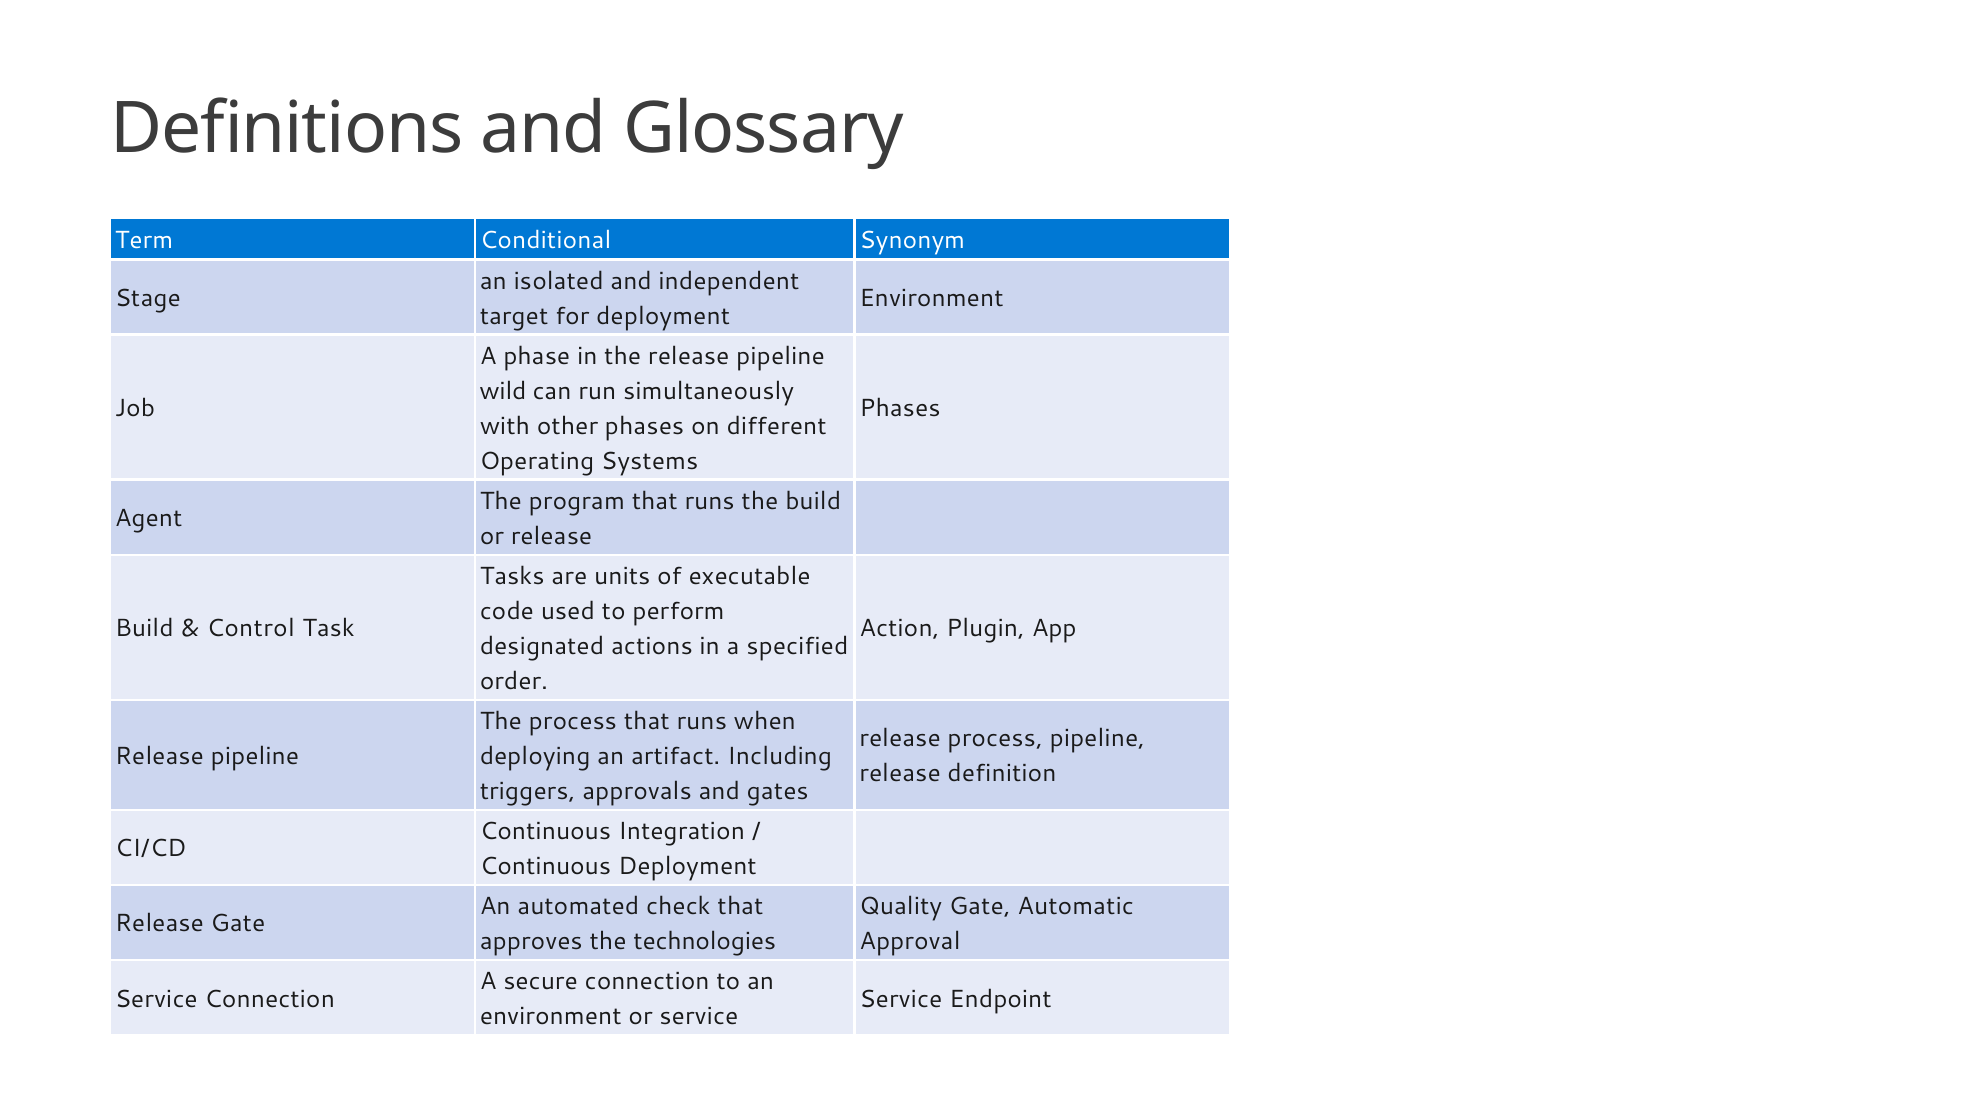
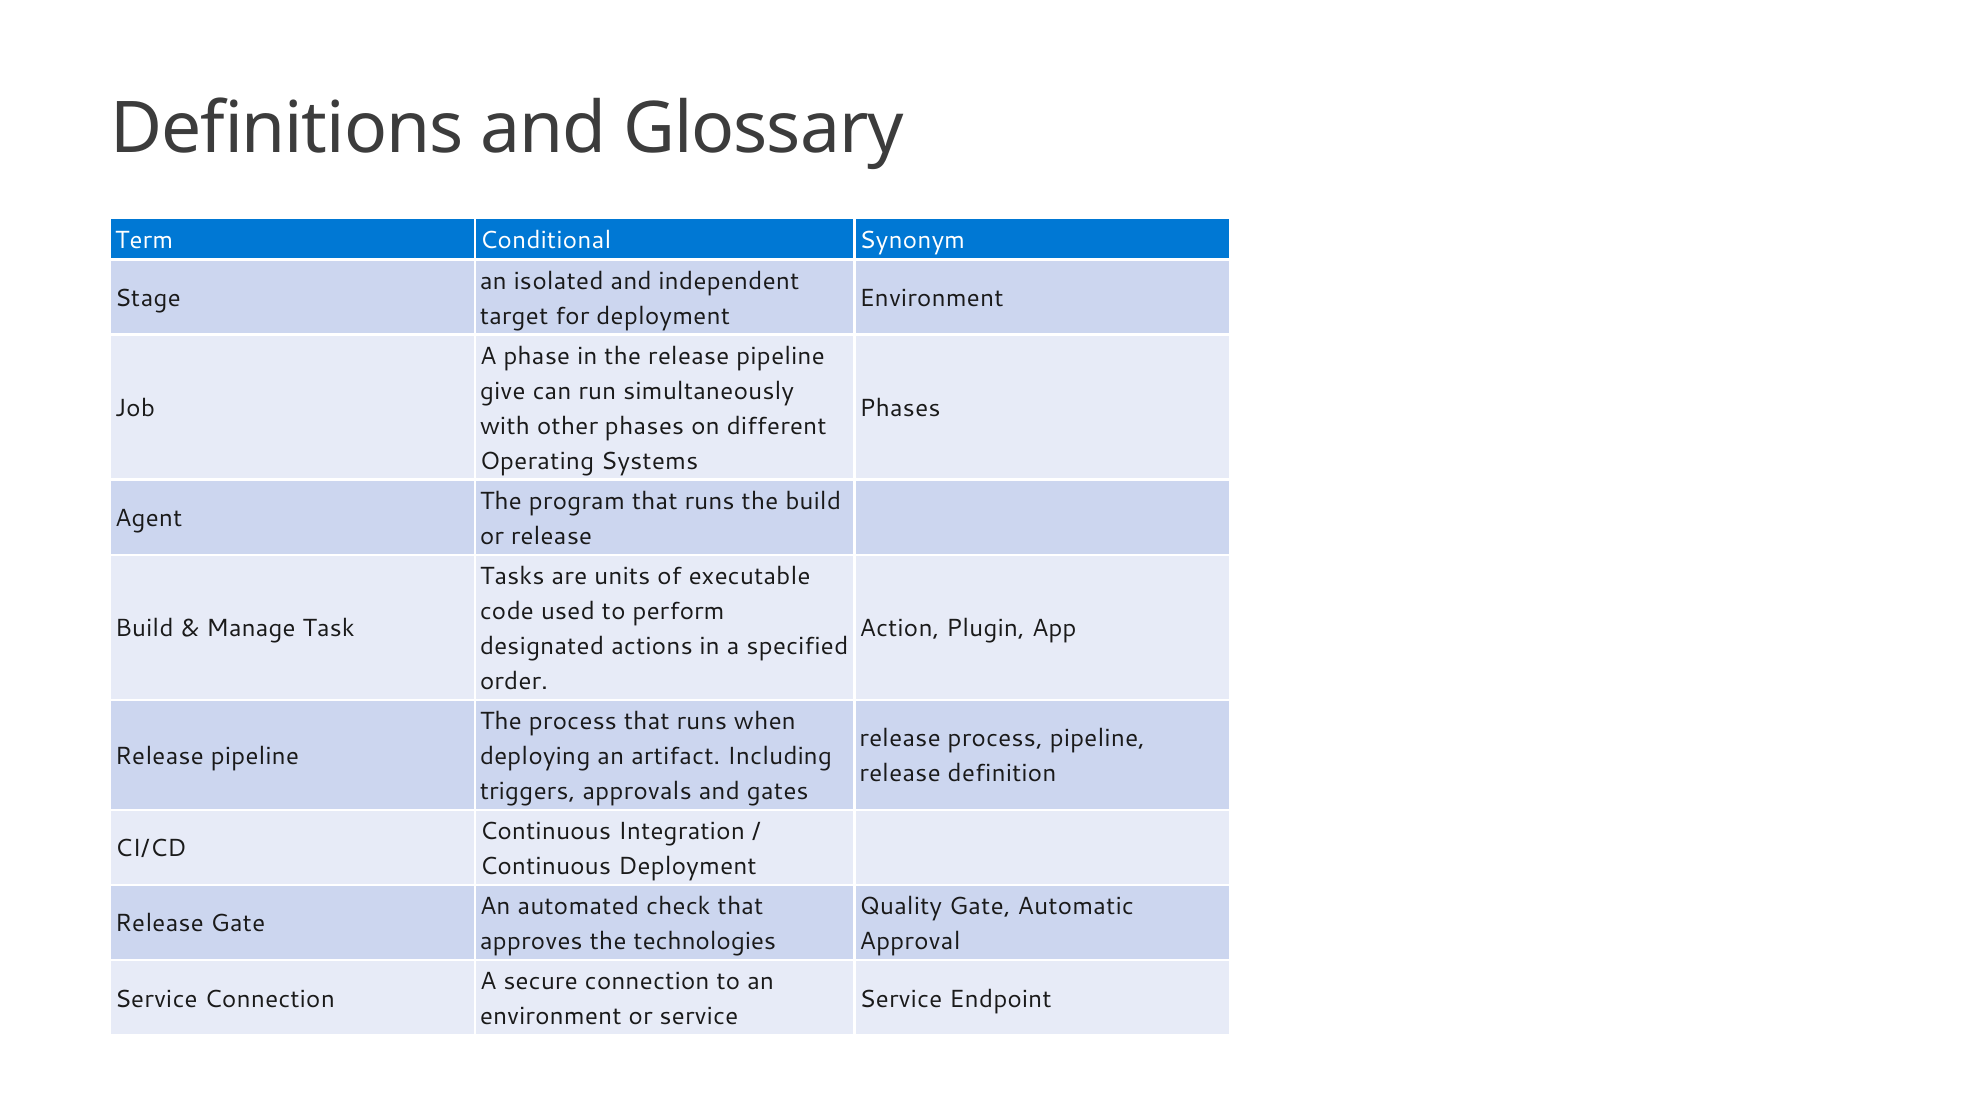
wild: wild -> give
Control: Control -> Manage
